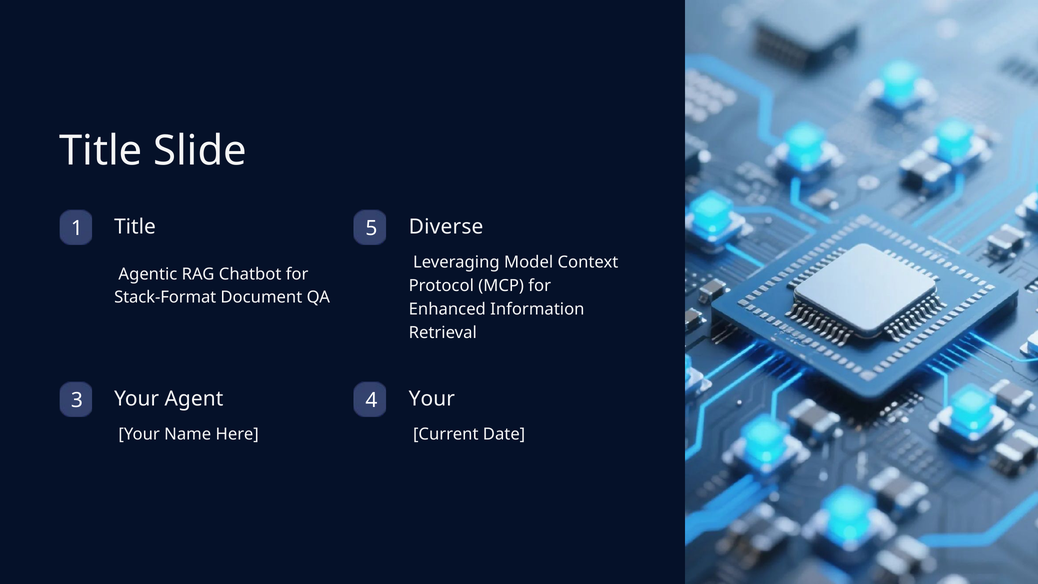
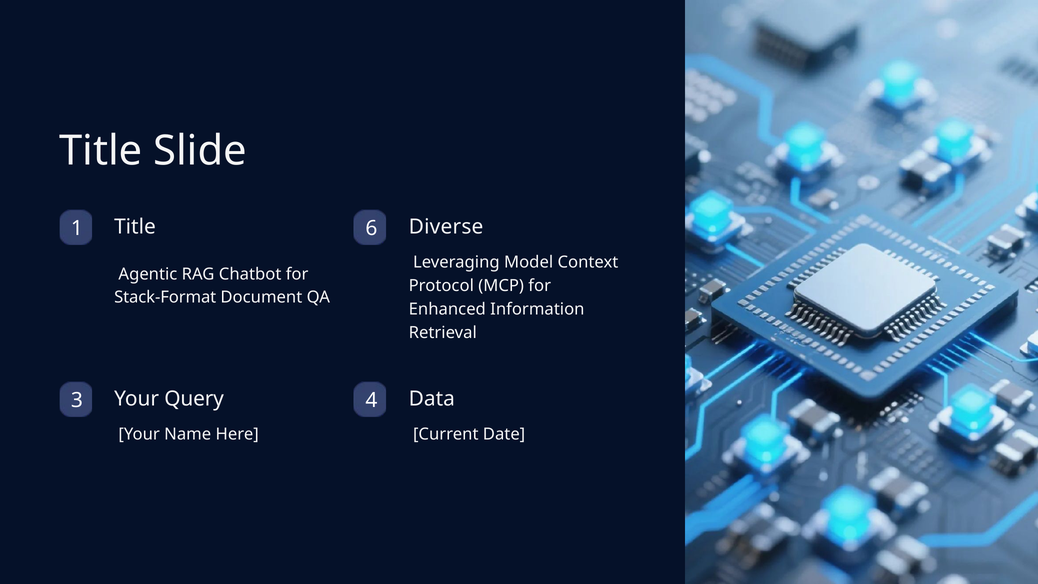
5: 5 -> 6
Agent: Agent -> Query
Your at (432, 399): Your -> Data
